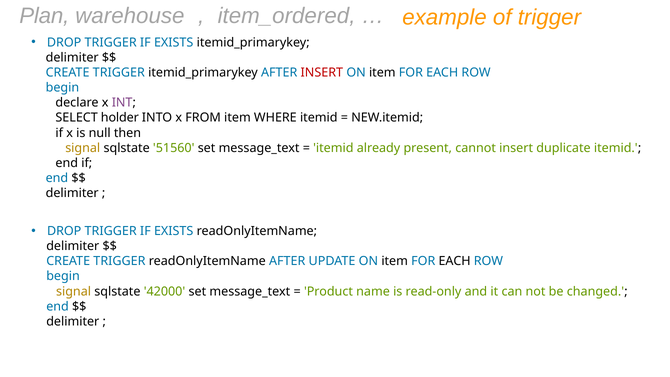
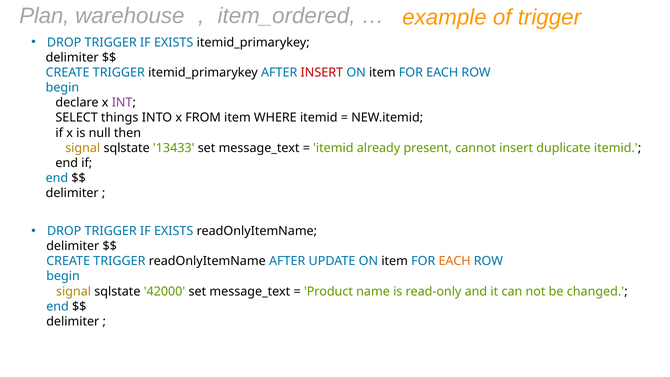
holder: holder -> things
51560: 51560 -> 13433
EACH at (455, 261) colour: black -> orange
